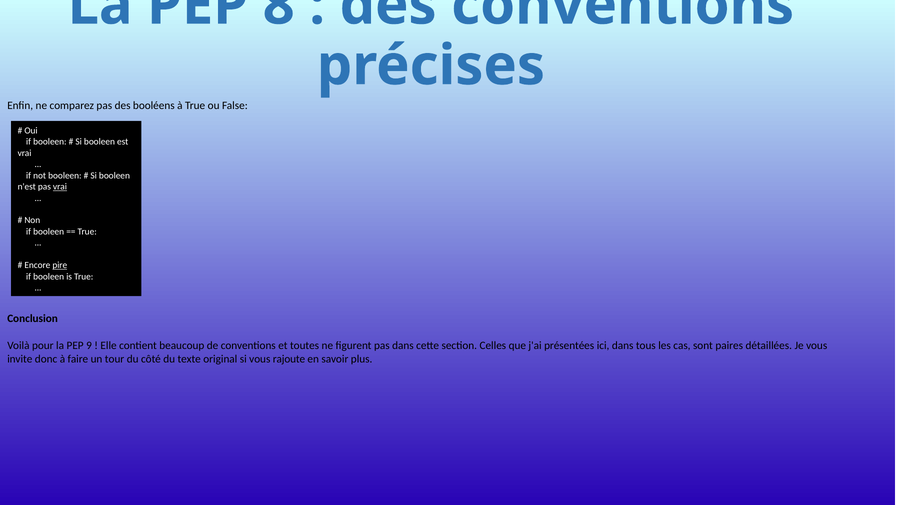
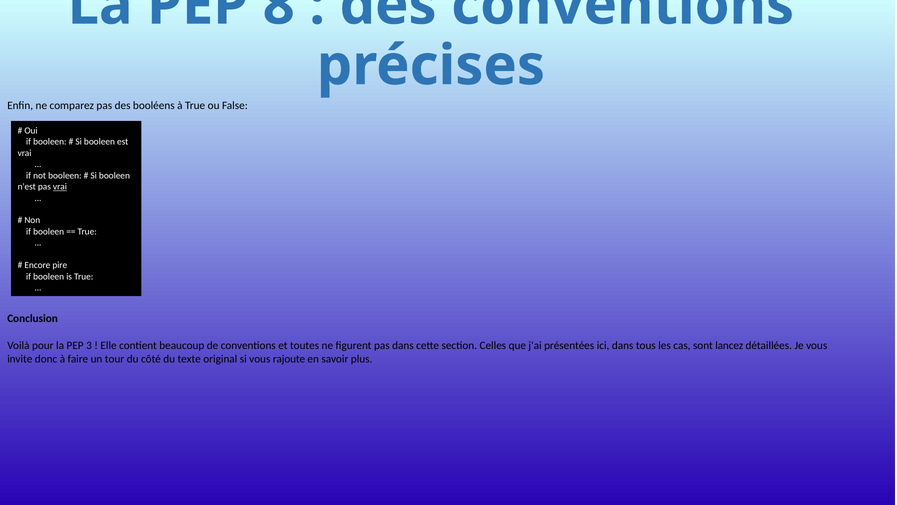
pire underline: present -> none
9: 9 -> 3
paires: paires -> lancez
